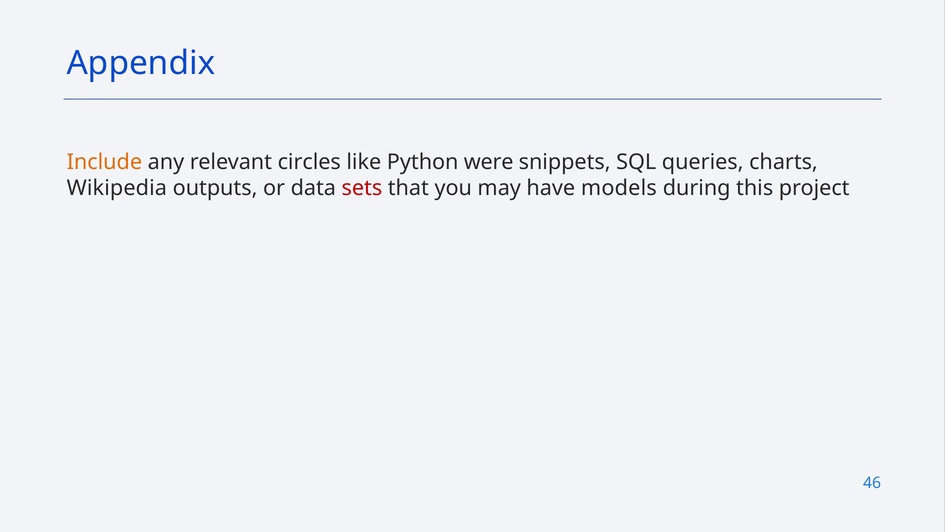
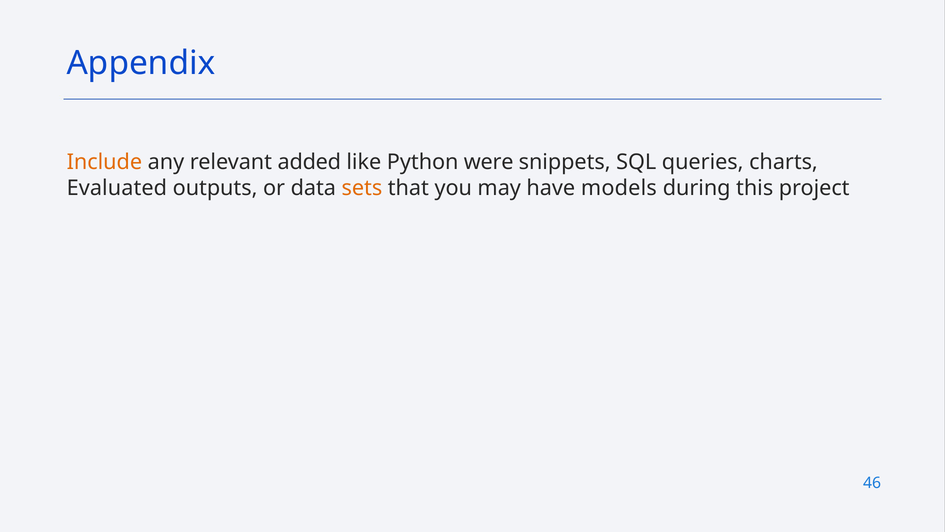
circles: circles -> added
Wikipedia: Wikipedia -> Evaluated
sets colour: red -> orange
